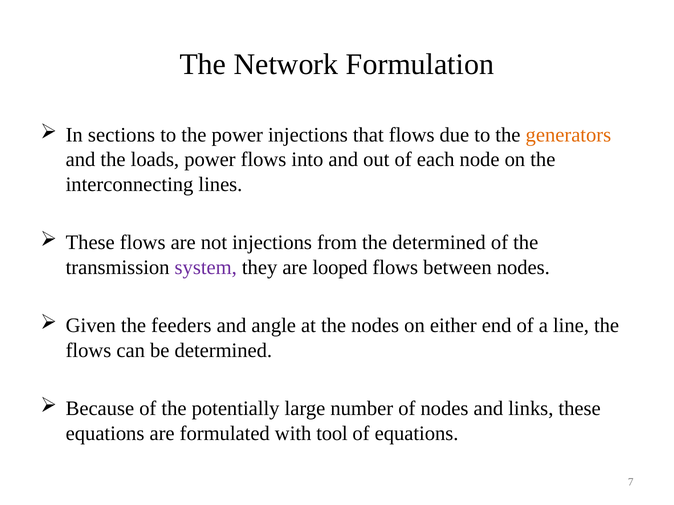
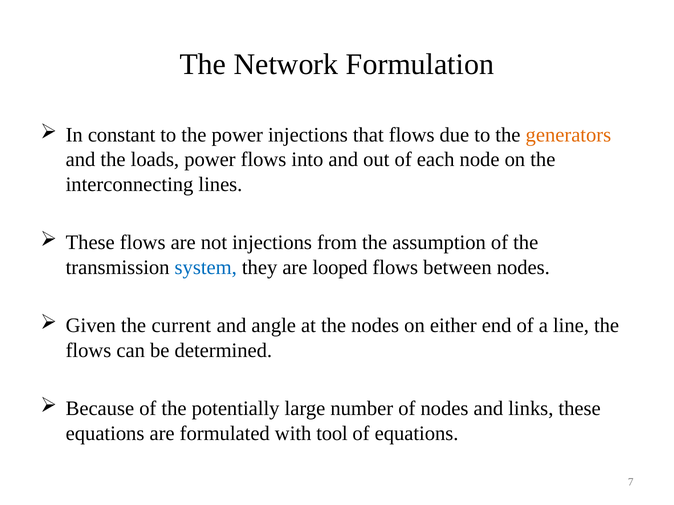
sections: sections -> constant
the determined: determined -> assumption
system colour: purple -> blue
feeders: feeders -> current
